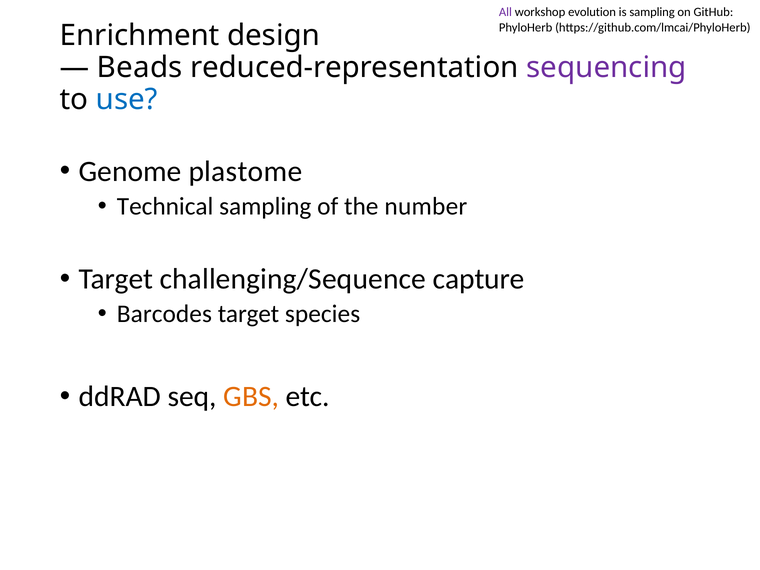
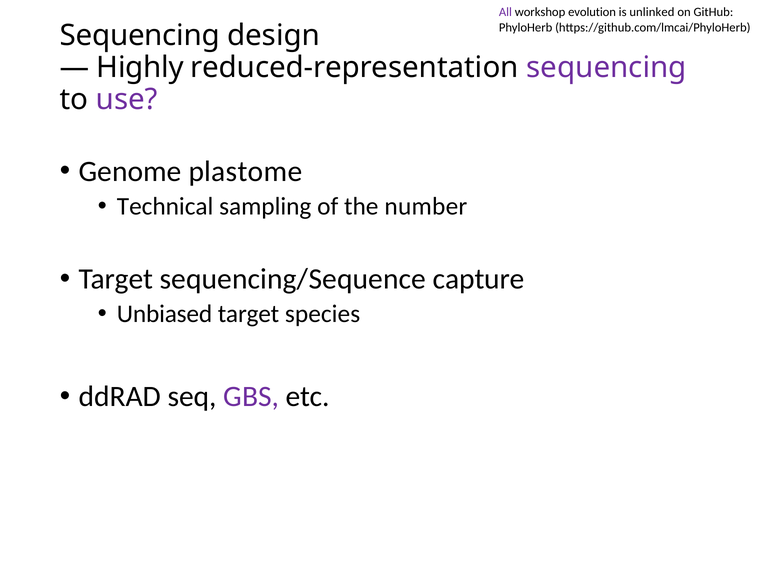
is sampling: sampling -> unlinked
Enrichment at (140, 36): Enrichment -> Sequencing
Beads: Beads -> Highly
use colour: blue -> purple
challenging/Sequence: challenging/Sequence -> sequencing/Sequence
Barcodes: Barcodes -> Unbiased
GBS colour: orange -> purple
